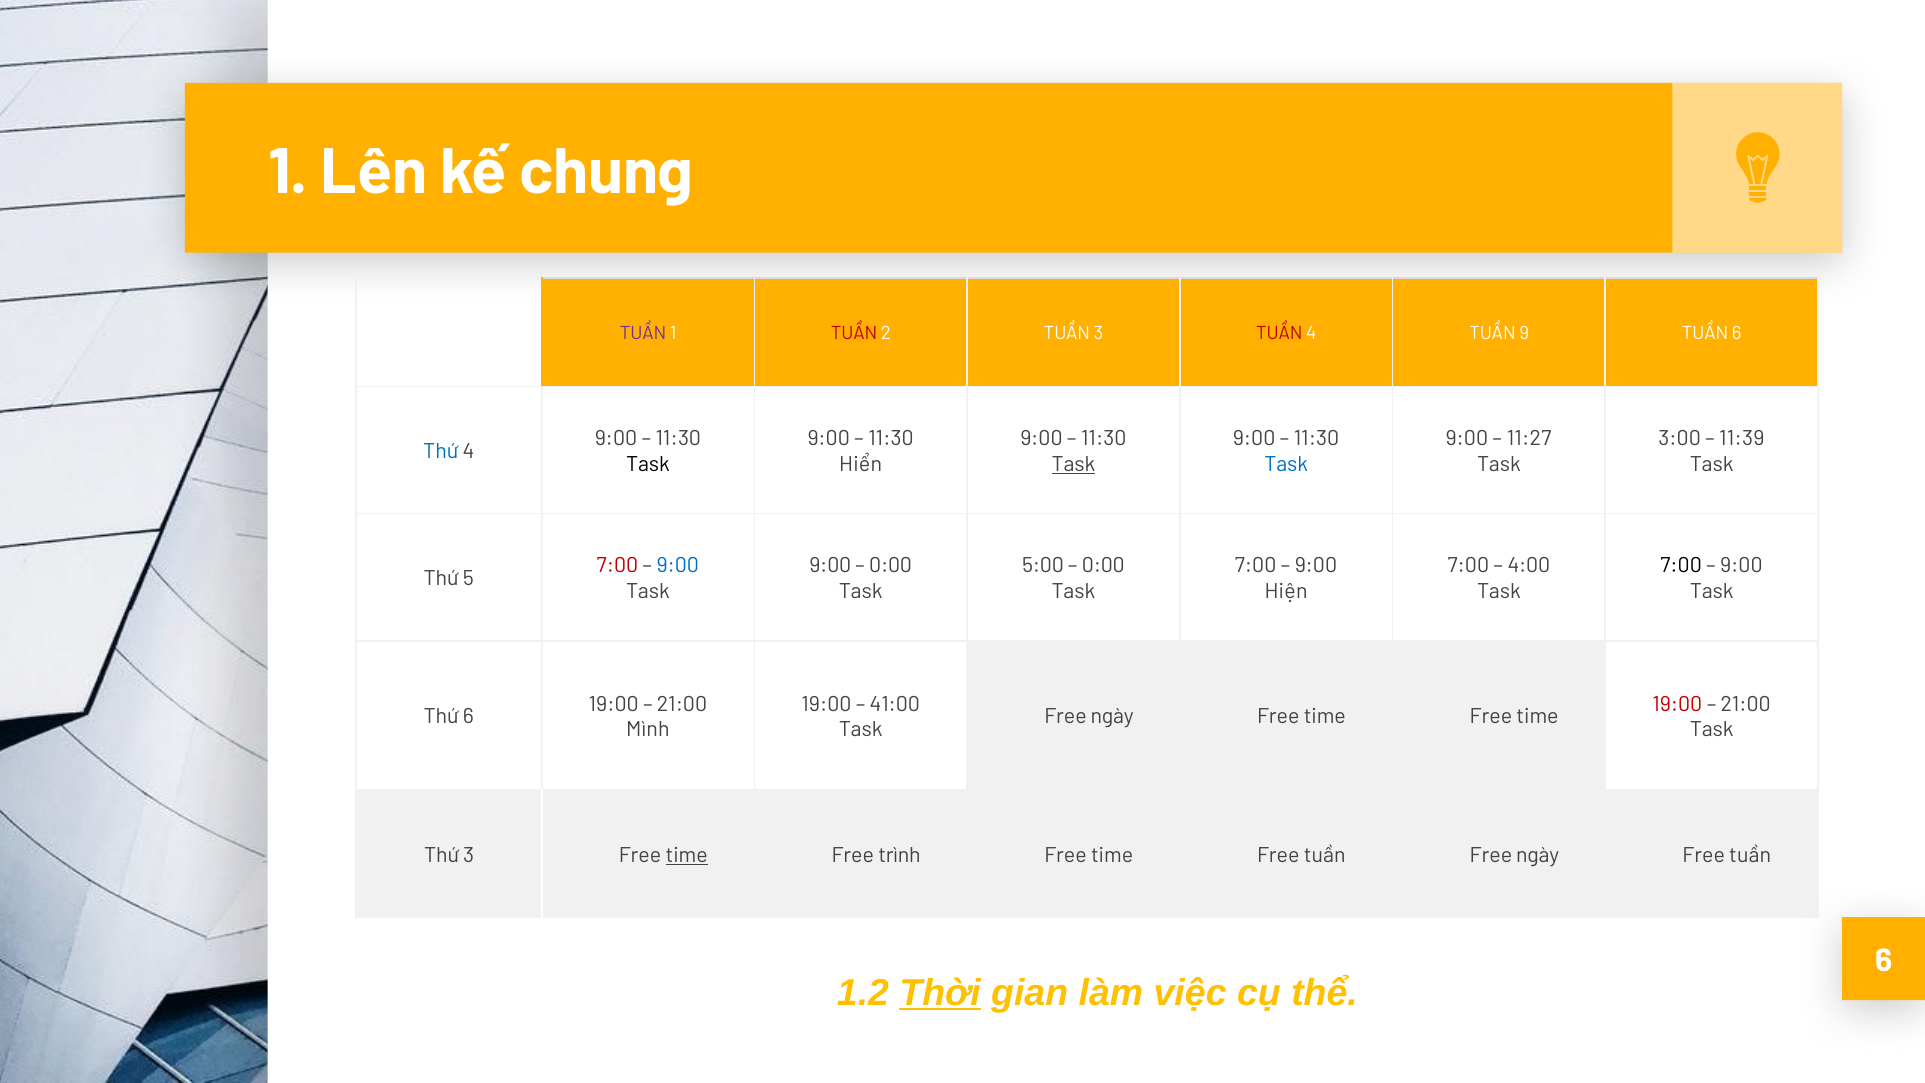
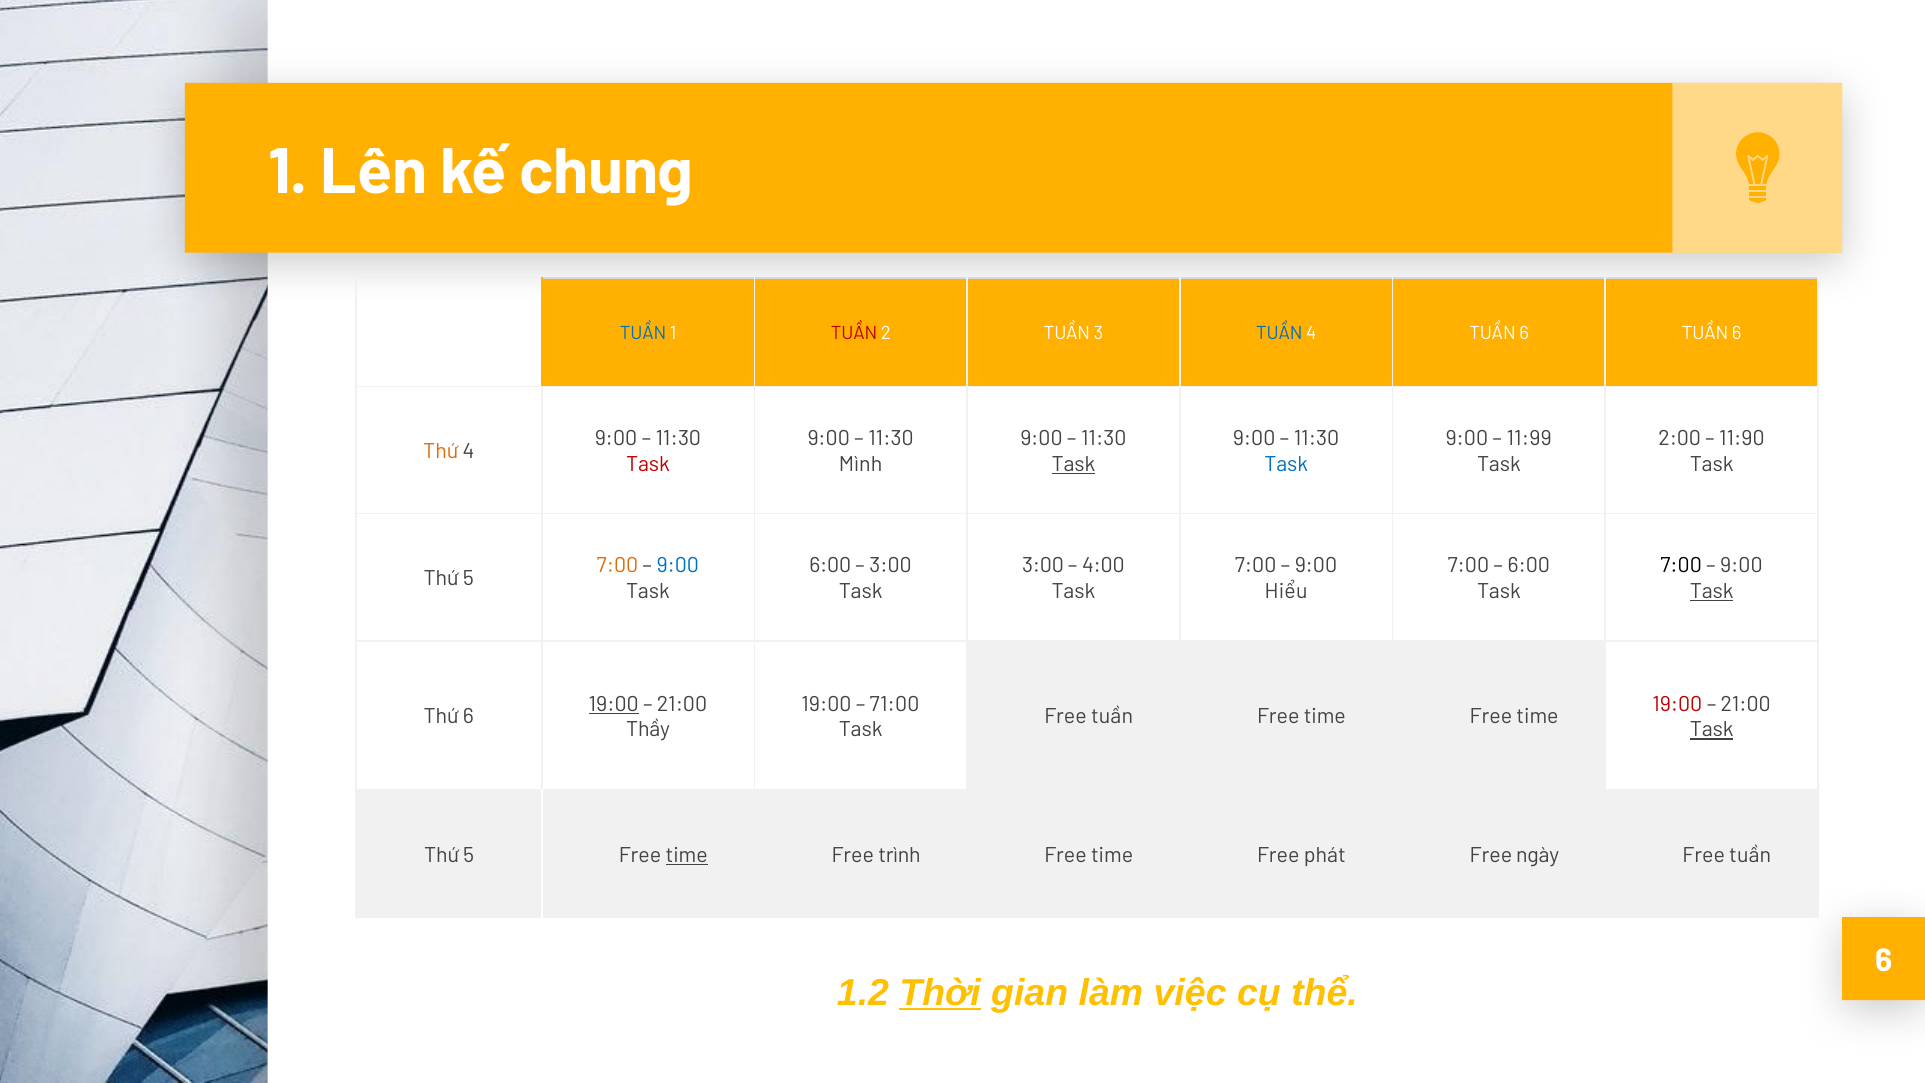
TUẦN at (643, 334) colour: purple -> blue
TUẦN at (1279, 334) colour: red -> blue
4 TUẦN 9: 9 -> 6
11:27: 11:27 -> 11:99
3:00: 3:00 -> 2:00
11:39: 11:39 -> 11:90
Thứ at (441, 452) colour: blue -> orange
Task at (648, 464) colour: black -> red
Hiển: Hiển -> Mình
7:00 at (617, 566) colour: red -> orange
9:00 at (830, 566): 9:00 -> 6:00
0:00 at (891, 566): 0:00 -> 3:00
5:00 at (1043, 566): 5:00 -> 3:00
0:00 at (1103, 566): 0:00 -> 4:00
4:00 at (1529, 566): 4:00 -> 6:00
Hiện: Hiện -> Hiểu
Task at (1712, 592) underline: none -> present
19:00 at (614, 704) underline: none -> present
41:00: 41:00 -> 71:00
ngày at (1112, 717): ngày -> tuần
Mình: Mình -> Thầy
Task at (1712, 730) underline: none -> present
3 at (469, 855): 3 -> 5
tuần at (1325, 855): tuần -> phát
